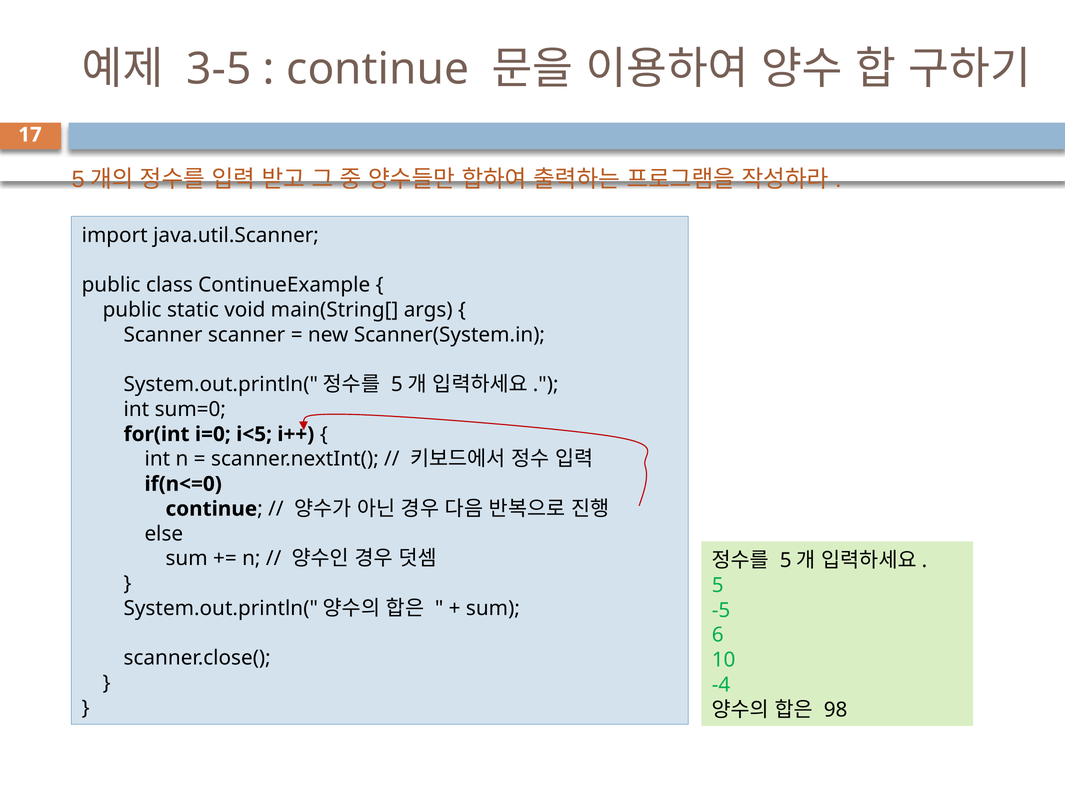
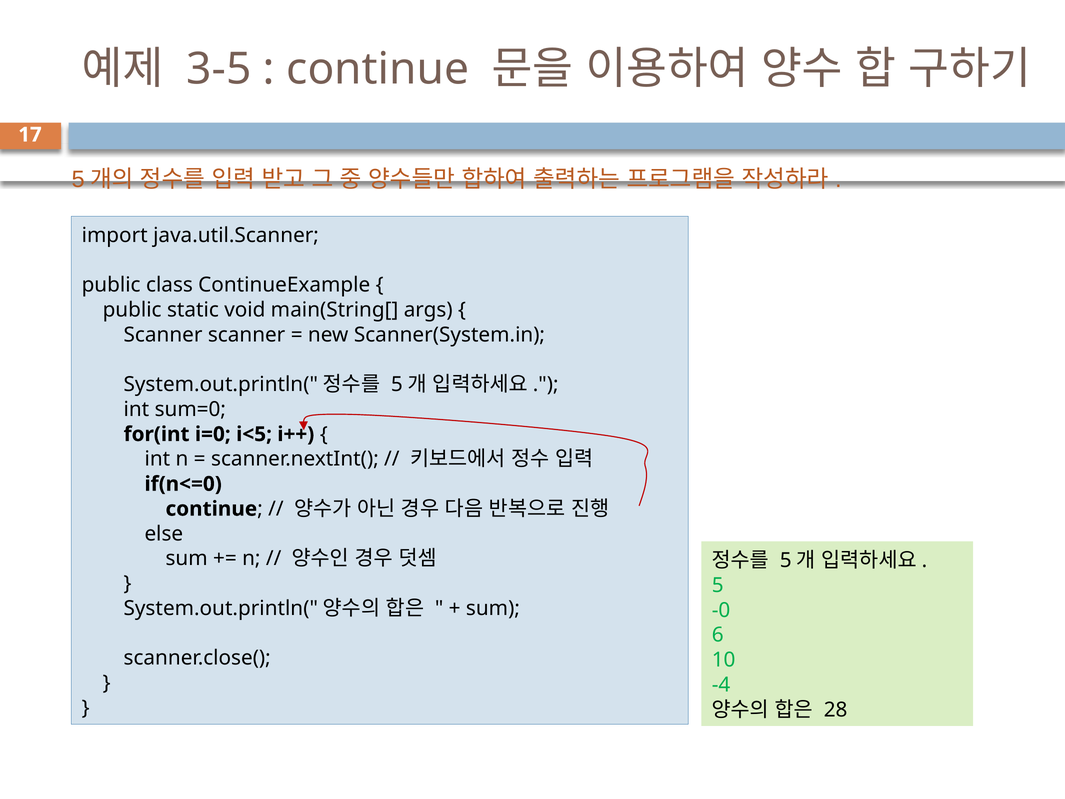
-5: -5 -> -0
98: 98 -> 28
